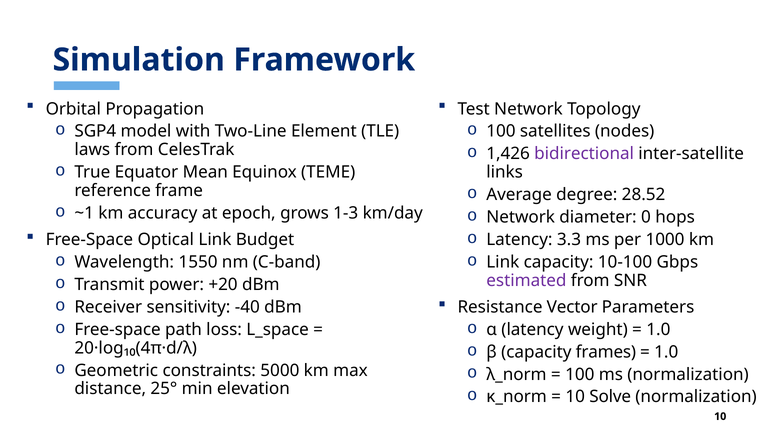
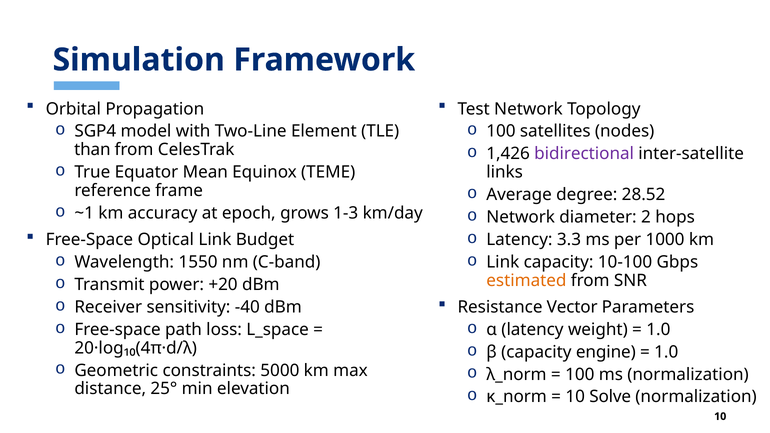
laws: laws -> than
0: 0 -> 2
estimated colour: purple -> orange
frames: frames -> engine
